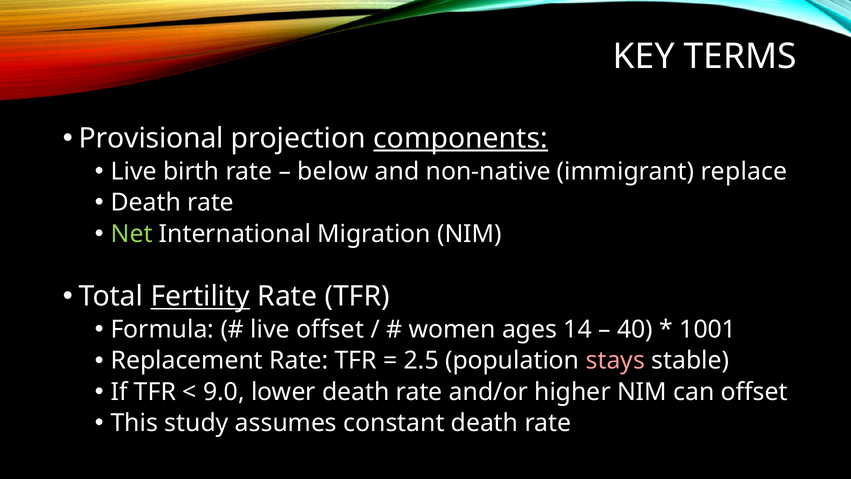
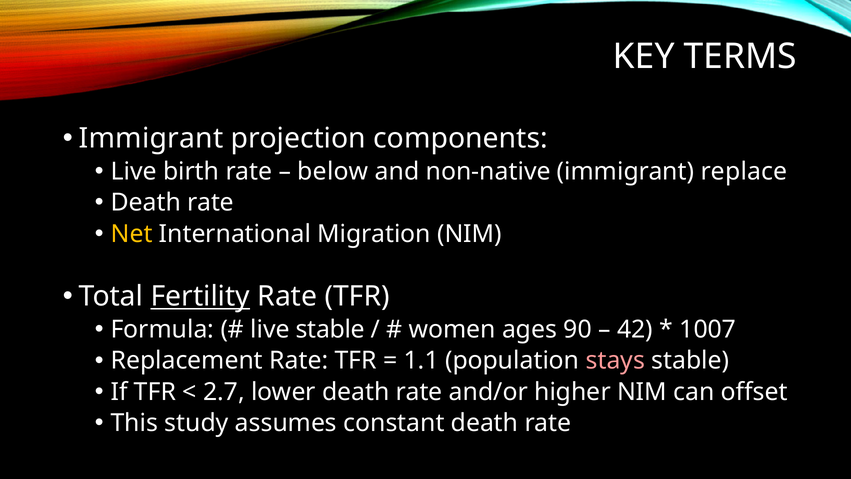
Provisional at (151, 138): Provisional -> Immigrant
components underline: present -> none
Net colour: light green -> yellow
live offset: offset -> stable
14: 14 -> 90
40: 40 -> 42
1001: 1001 -> 1007
2.5: 2.5 -> 1.1
9.0: 9.0 -> 2.7
